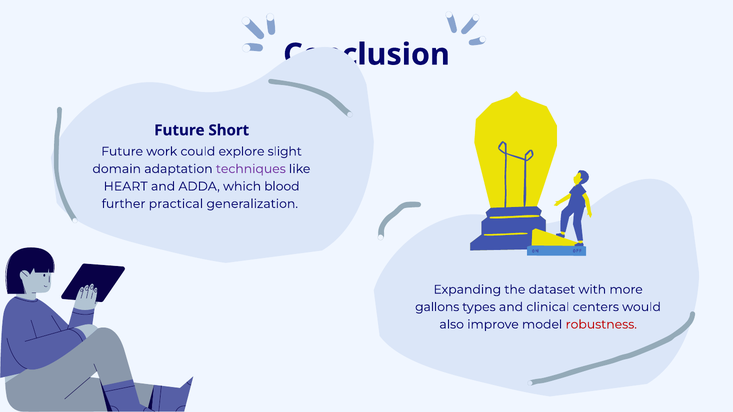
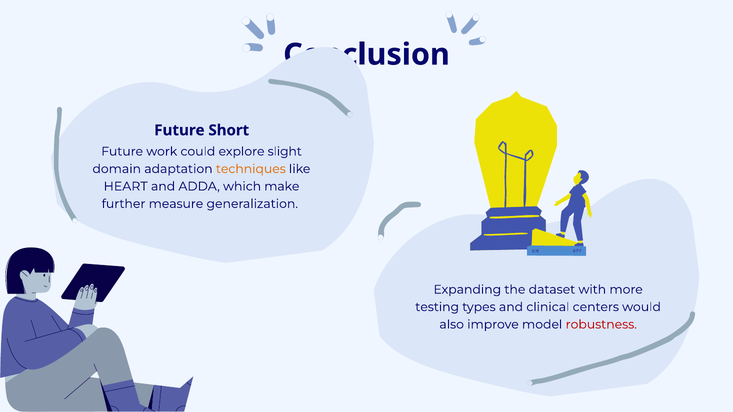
techniques colour: purple -> orange
blood: blood -> make
practical: practical -> measure
gallons: gallons -> testing
